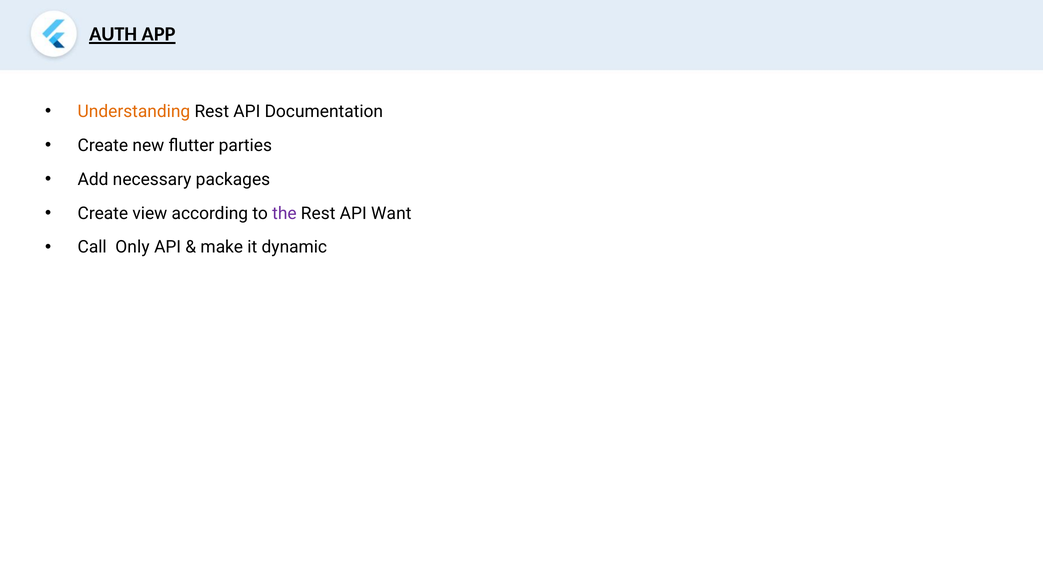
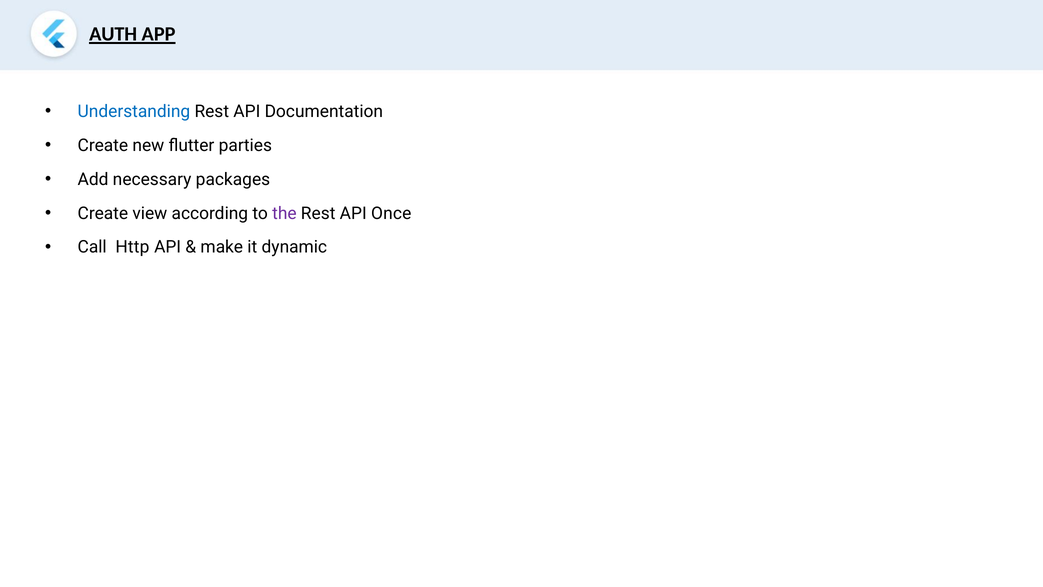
Understanding colour: orange -> blue
Want: Want -> Once
Only: Only -> Http
